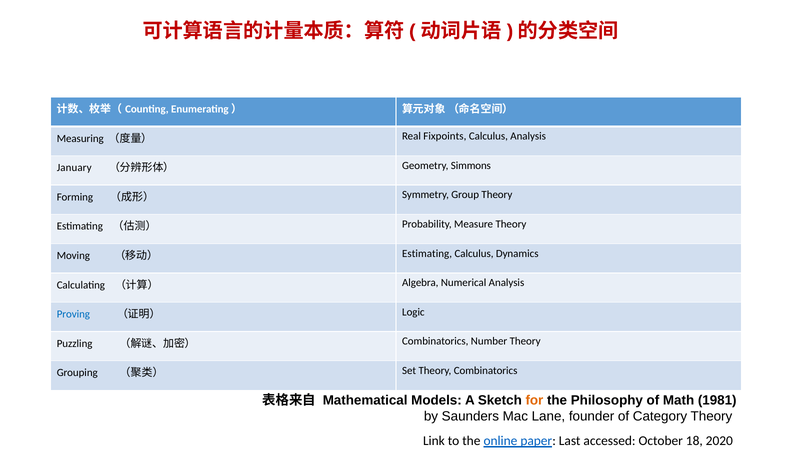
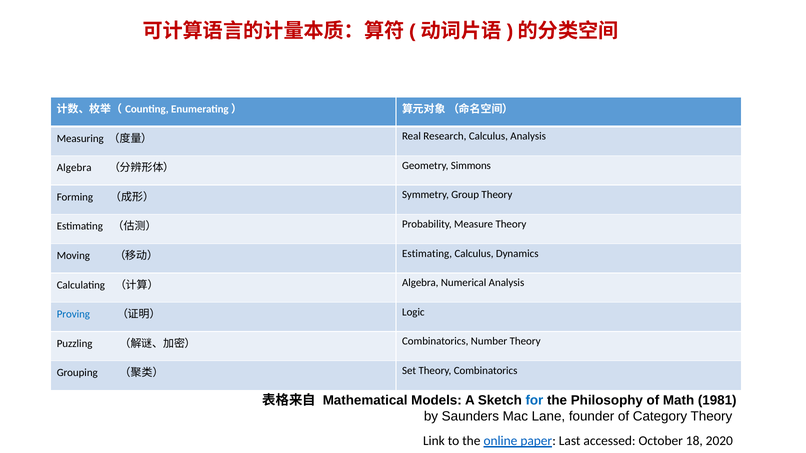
Fixpoints: Fixpoints -> Research
January at (74, 168): January -> Algebra
for colour: orange -> blue
